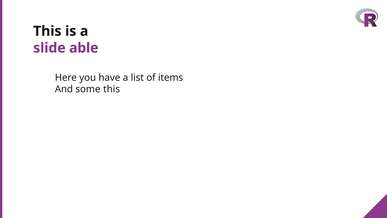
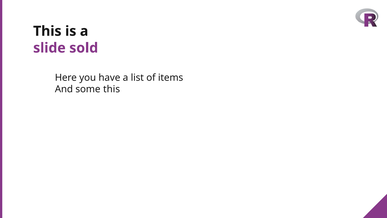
able: able -> sold
